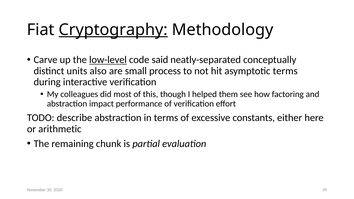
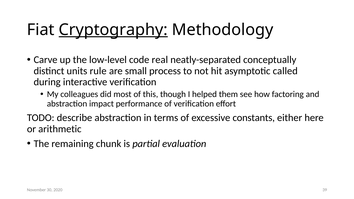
low-level underline: present -> none
said: said -> real
also: also -> rule
asymptotic terms: terms -> called
